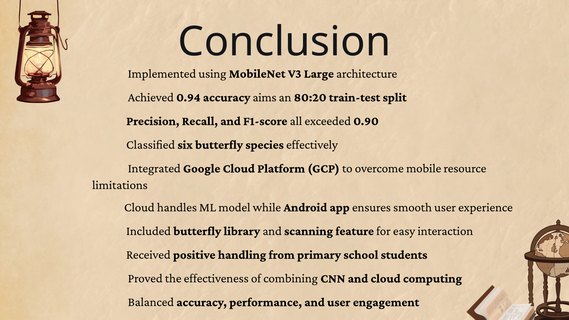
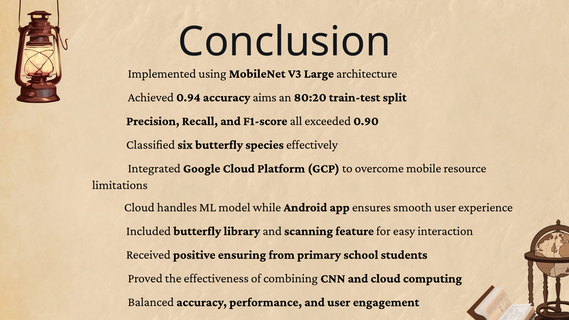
handling: handling -> ensuring
